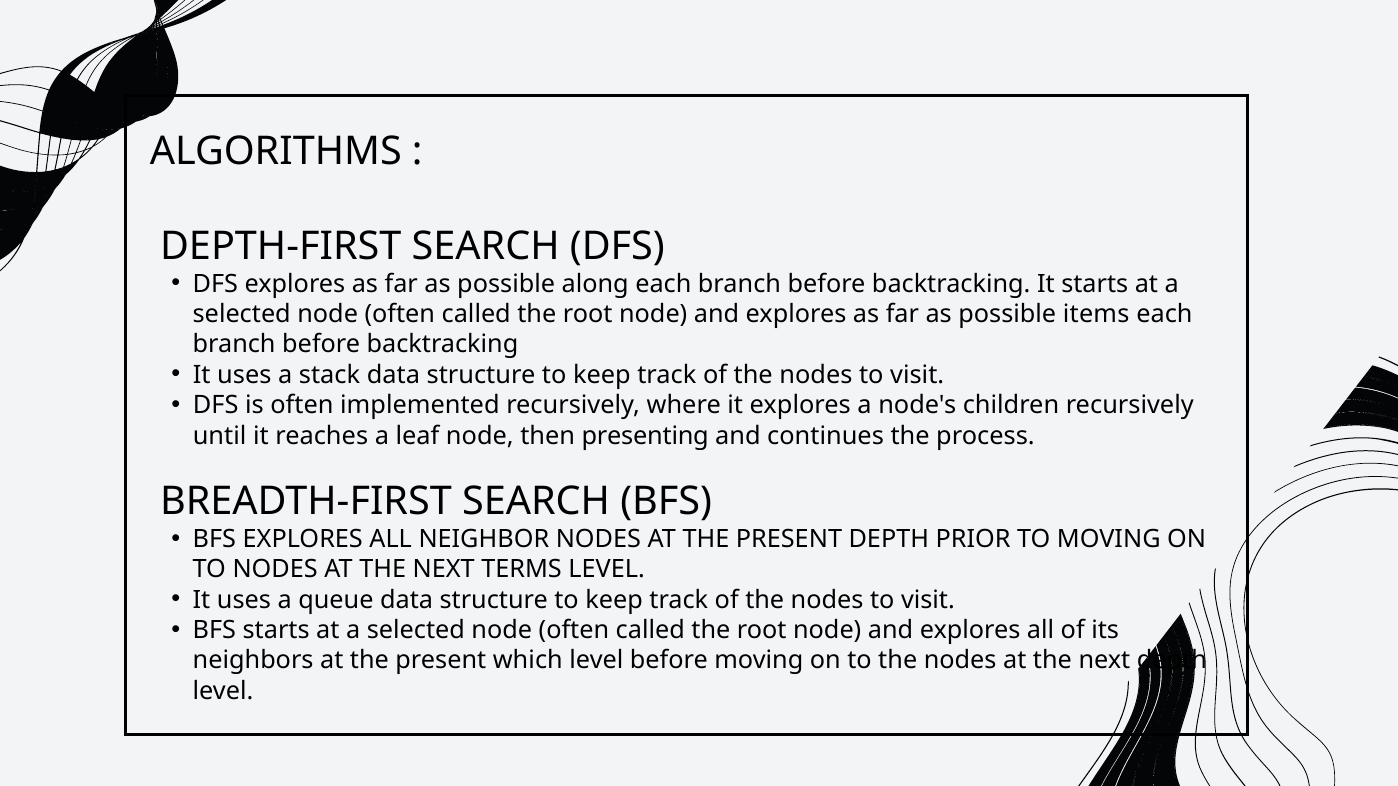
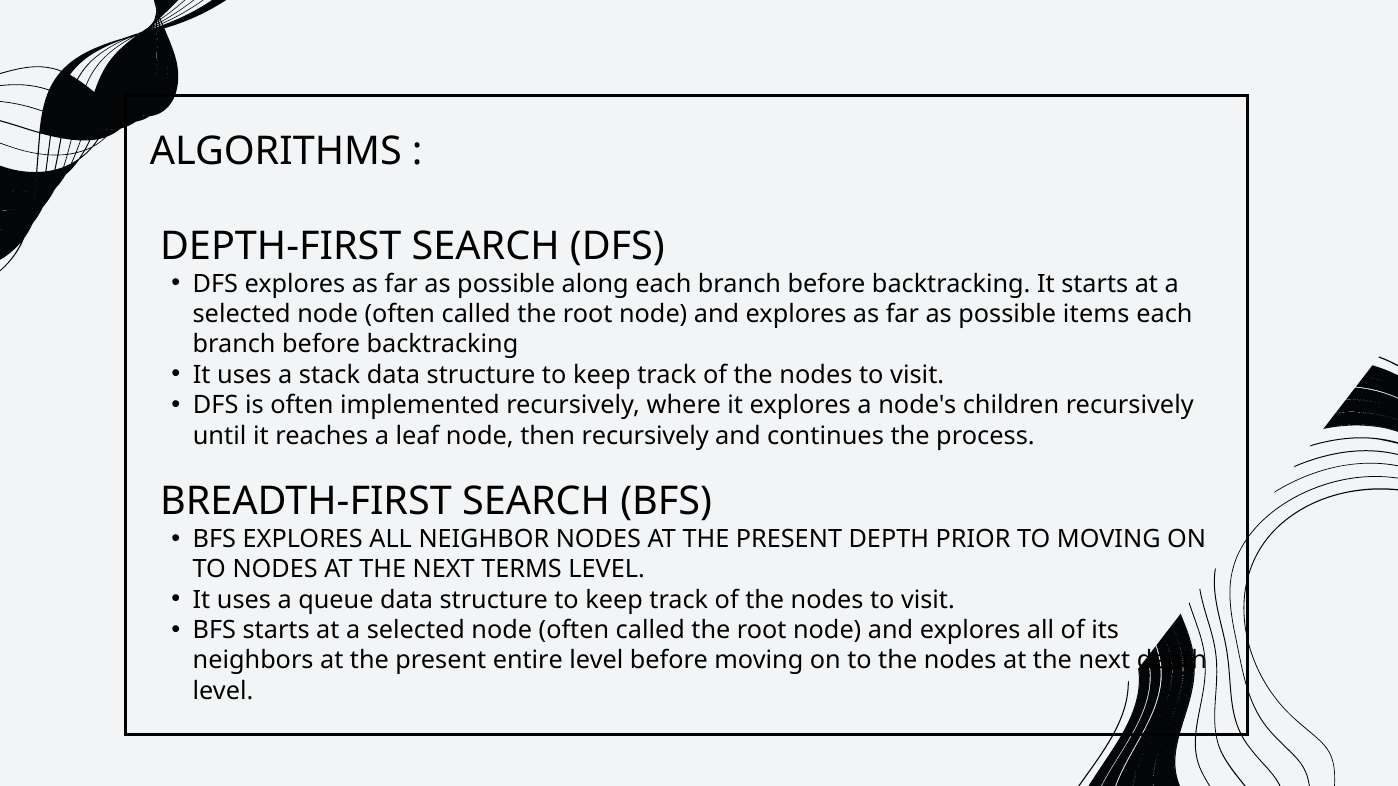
then presenting: presenting -> recursively
which: which -> entire
